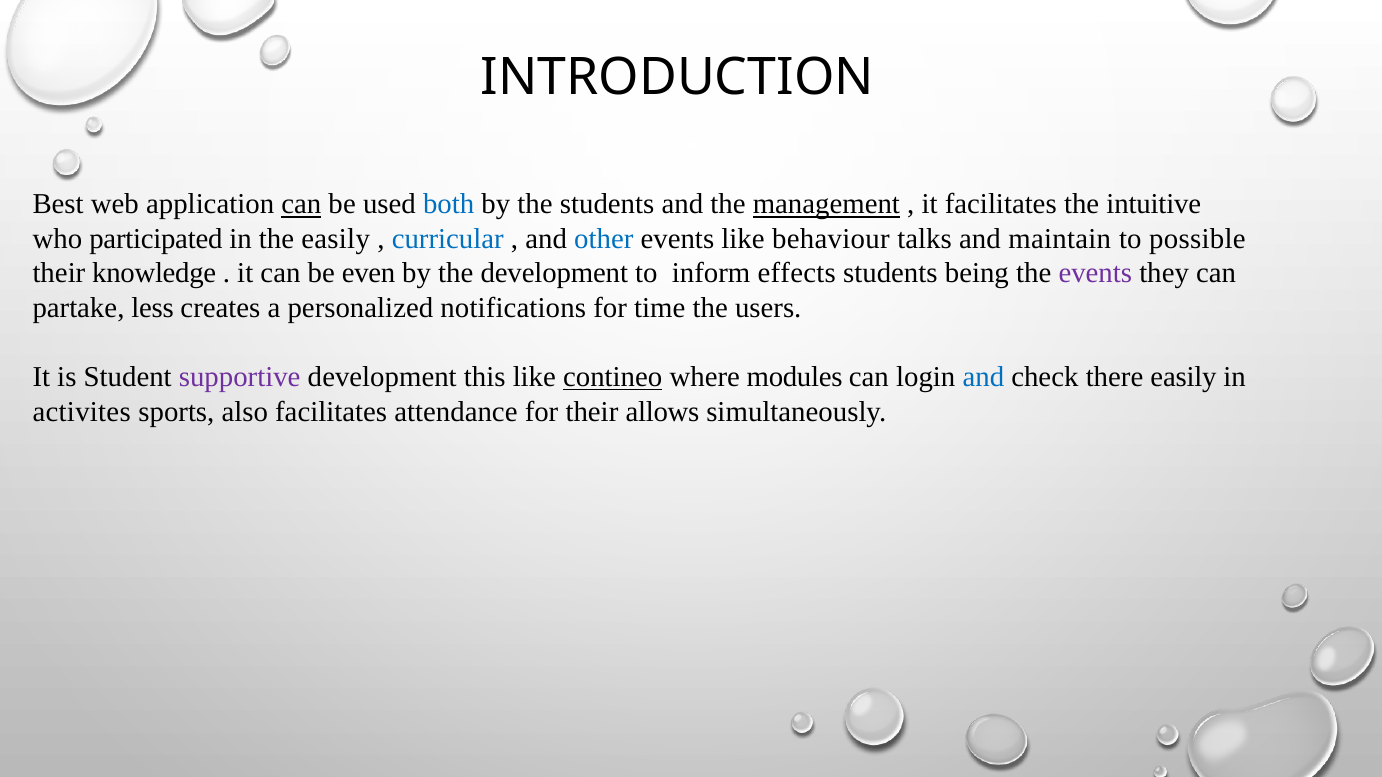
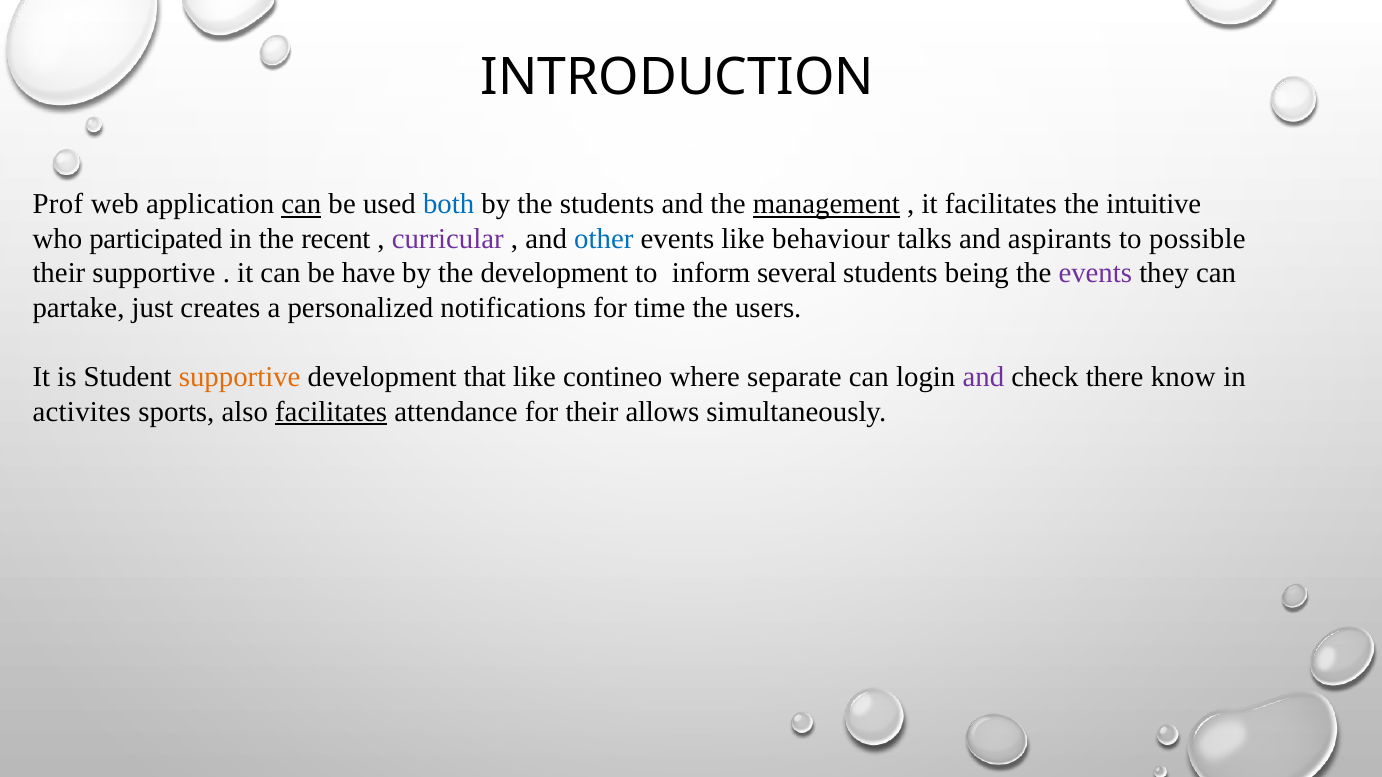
Best: Best -> Prof
the easily: easily -> recent
curricular colour: blue -> purple
maintain: maintain -> aspirants
their knowledge: knowledge -> supportive
even: even -> have
effects: effects -> several
less: less -> just
supportive at (240, 377) colour: purple -> orange
this: this -> that
contineo underline: present -> none
modules: modules -> separate
and at (983, 377) colour: blue -> purple
there easily: easily -> know
facilitates at (331, 412) underline: none -> present
